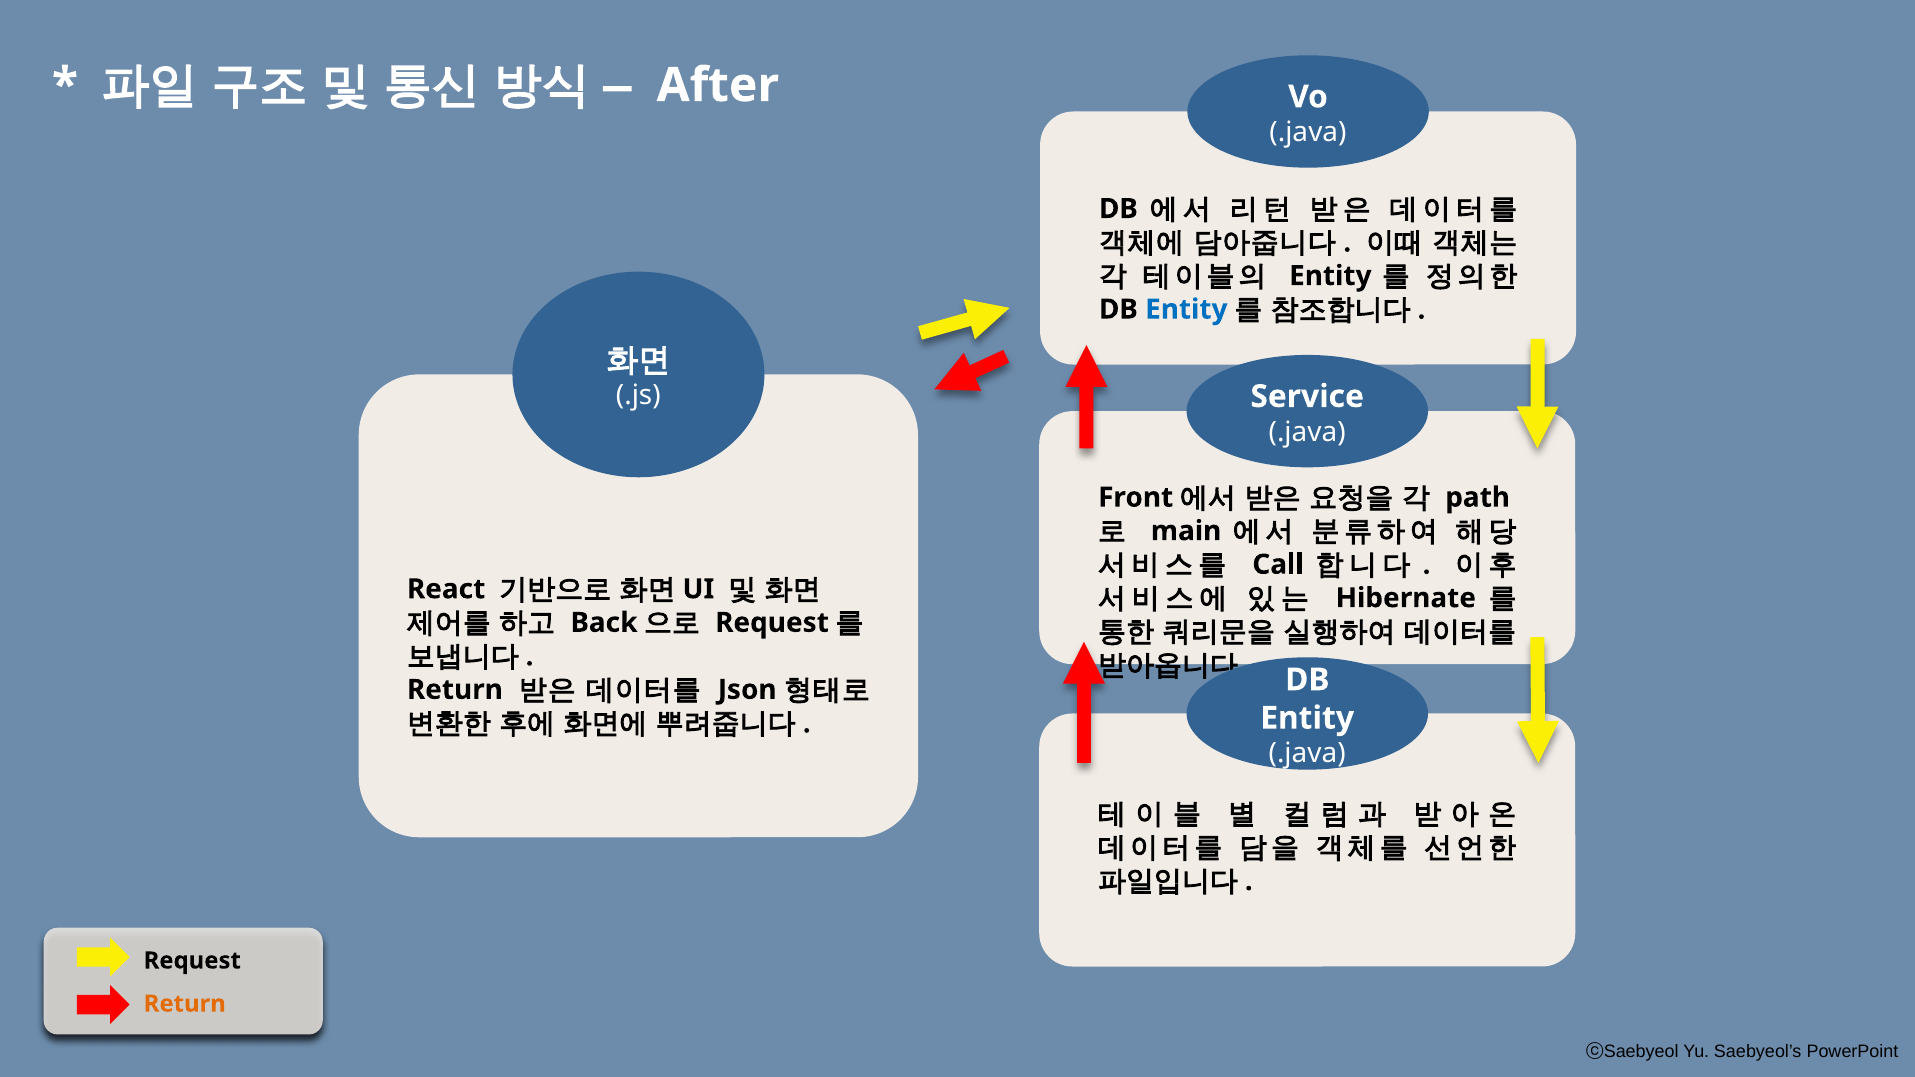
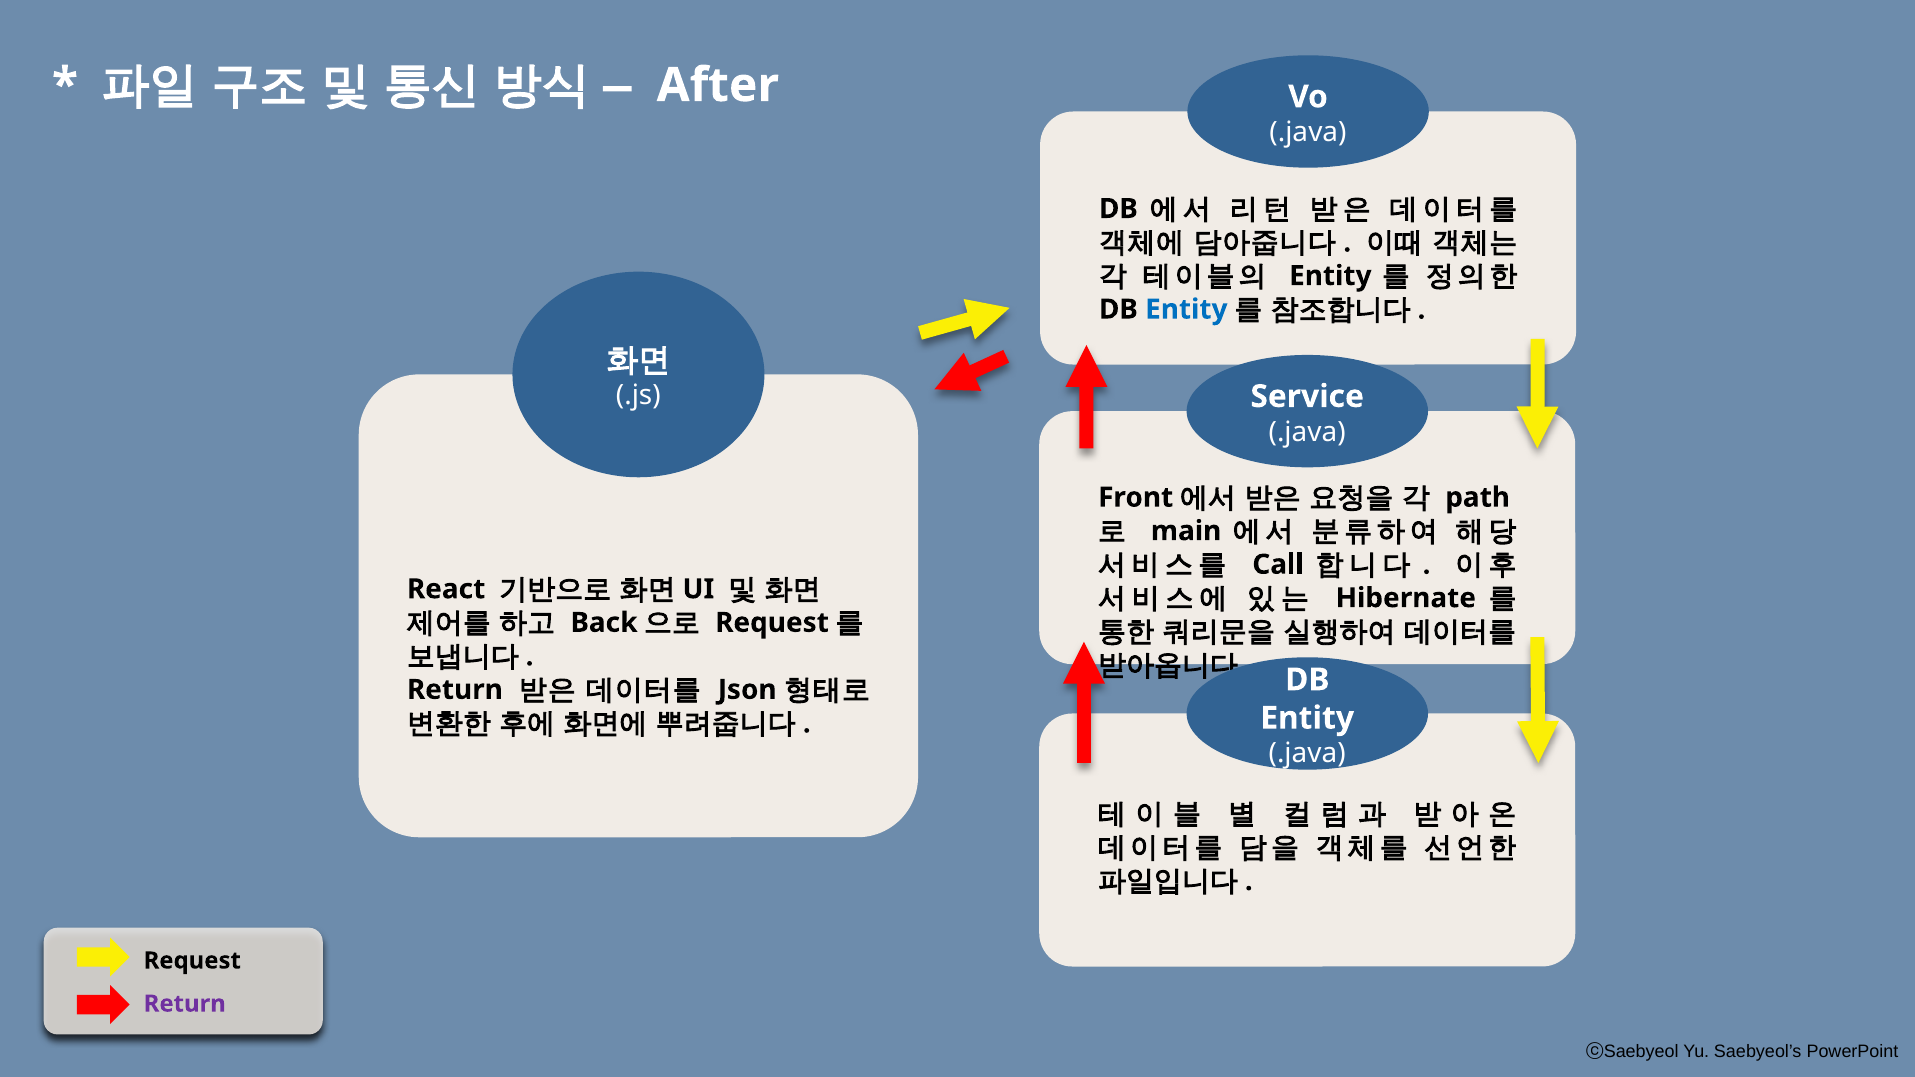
Return at (185, 1004) colour: orange -> purple
